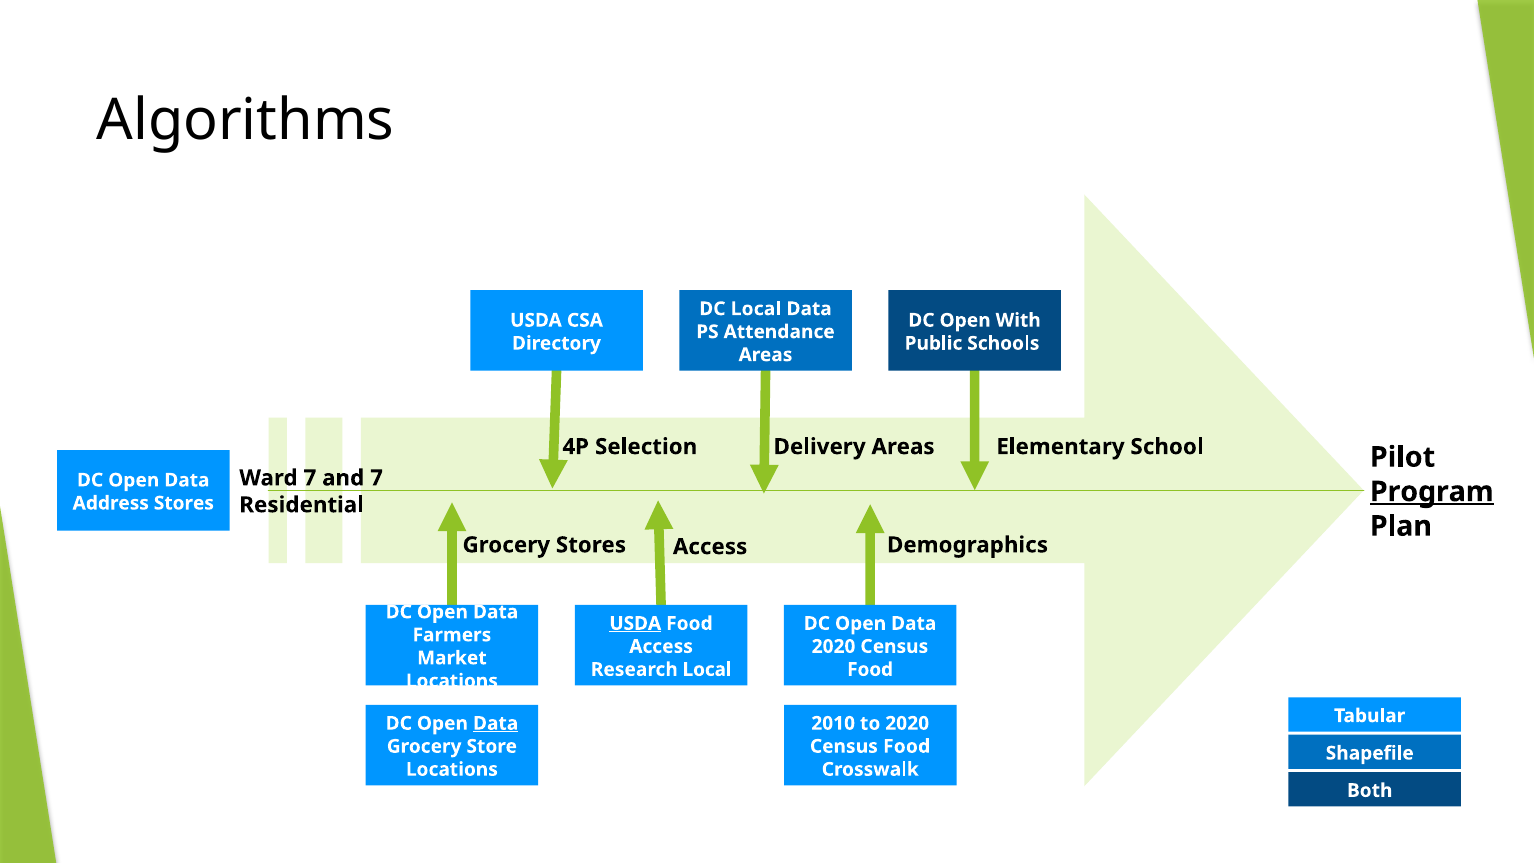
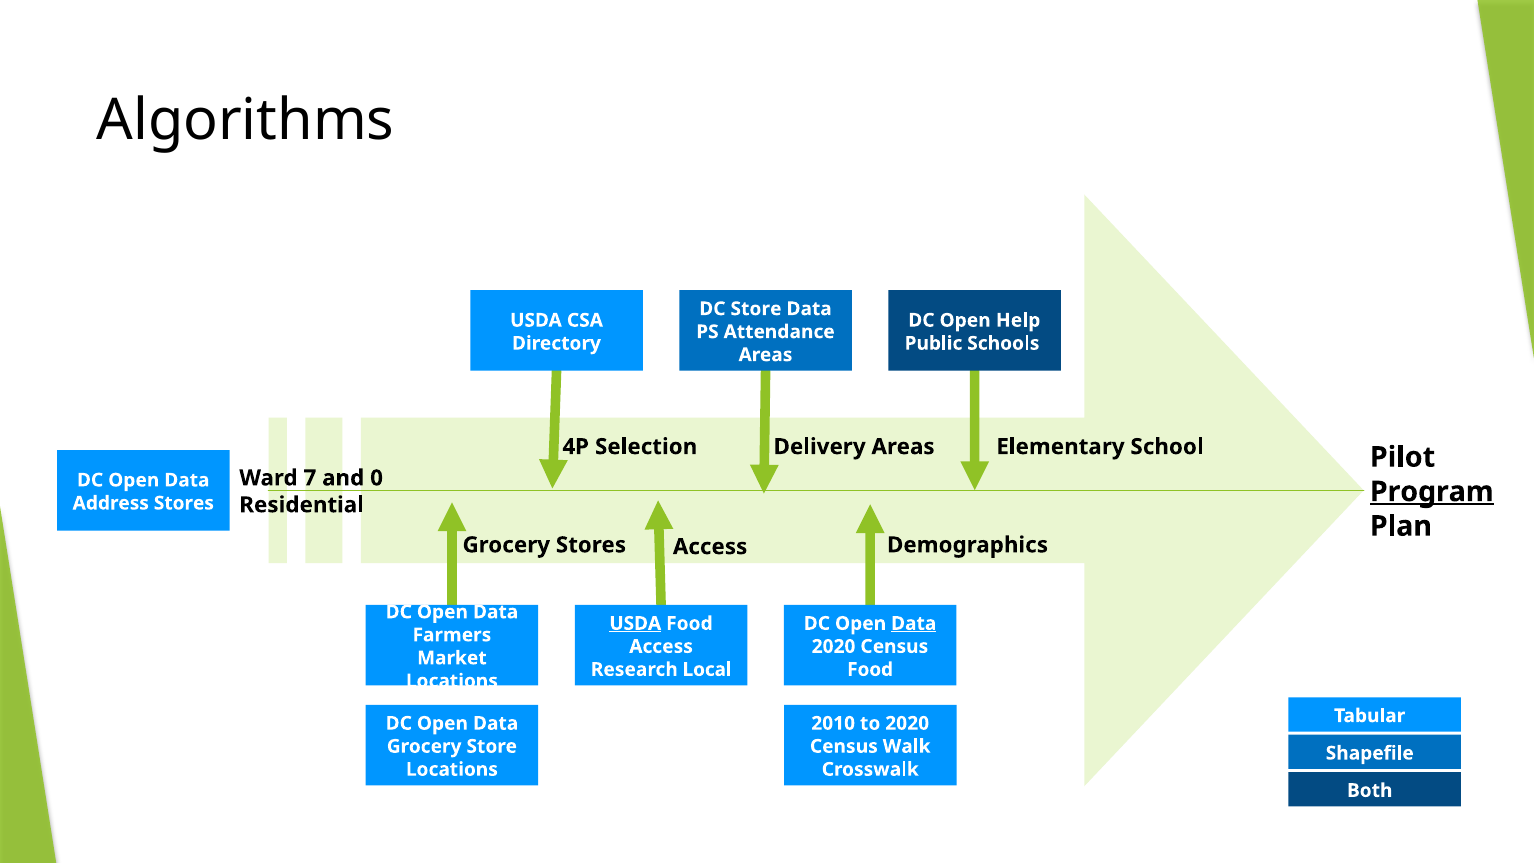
DC Local: Local -> Store
With: With -> Help
and 7: 7 -> 0
Data at (914, 623) underline: none -> present
Data at (496, 723) underline: present -> none
Food at (907, 746): Food -> Walk
